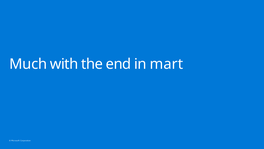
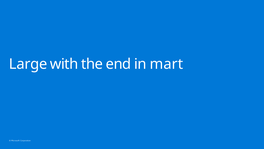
Much: Much -> Large
